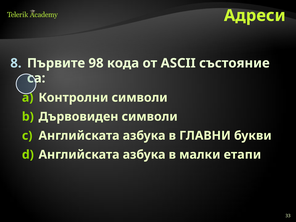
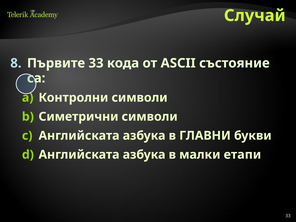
Адреси: Адреси -> Случай
Първите 98: 98 -> 33
Дървовиден: Дървовиден -> Симетрични
